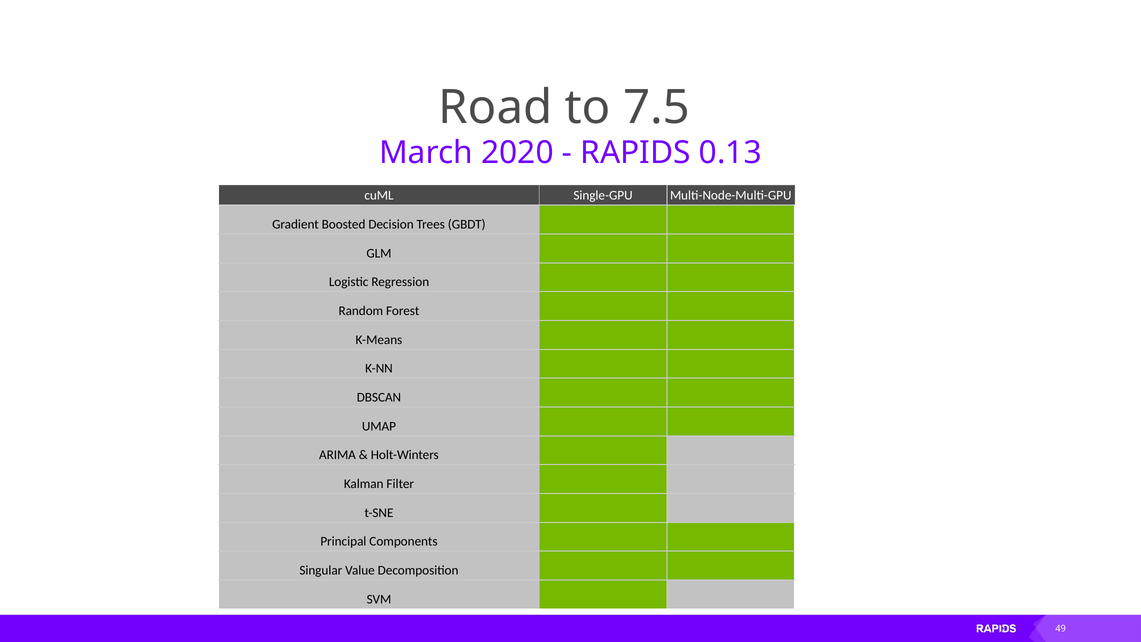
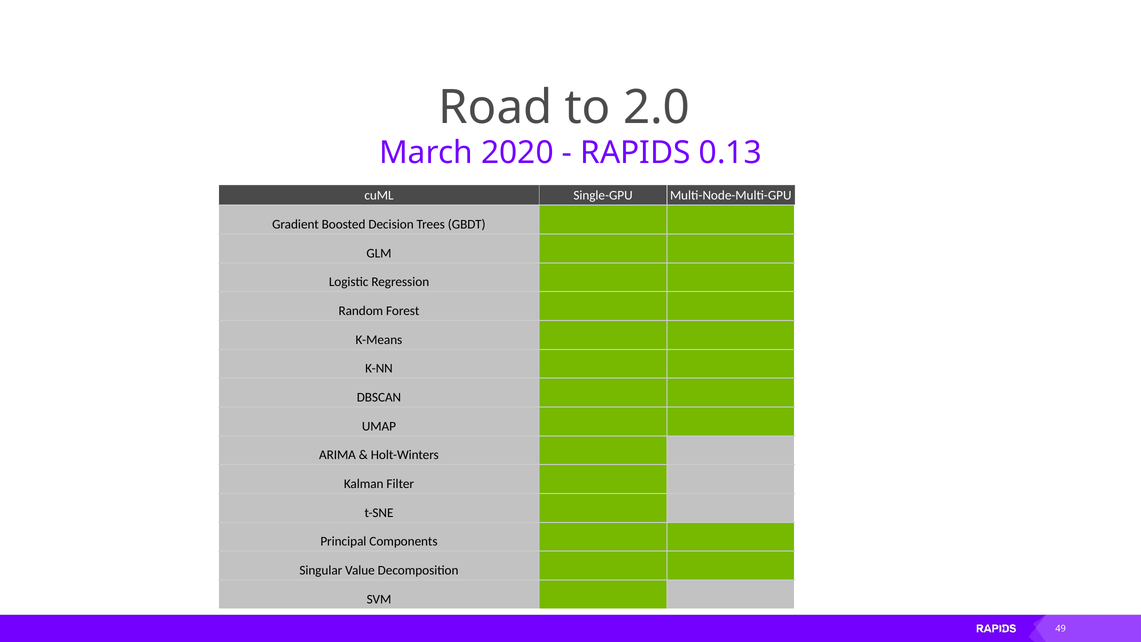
7.5: 7.5 -> 2.0
